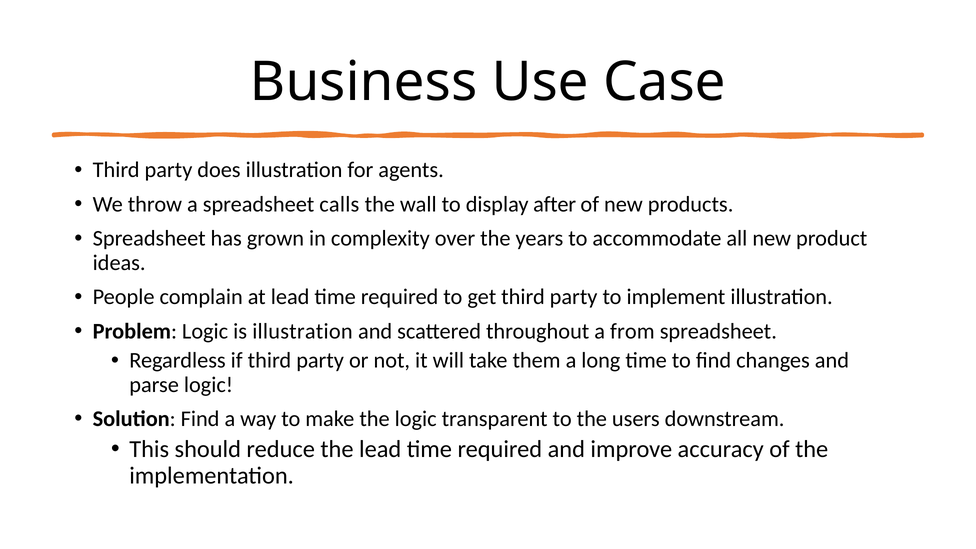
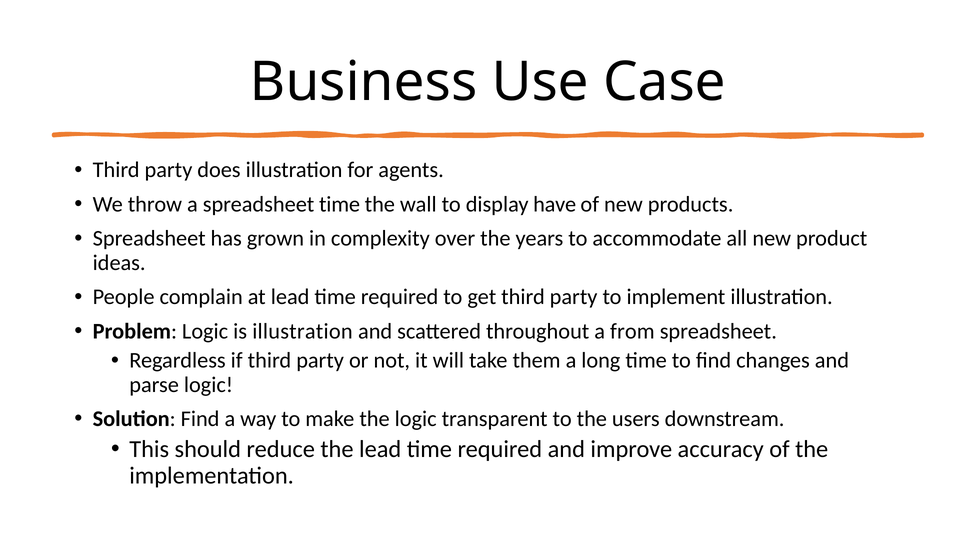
spreadsheet calls: calls -> time
after: after -> have
